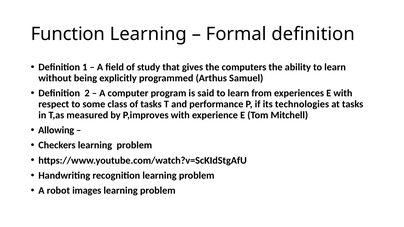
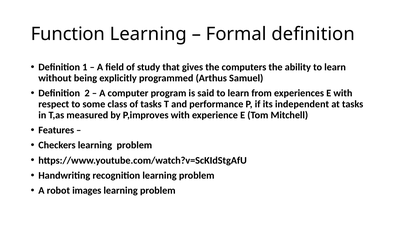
technologies: technologies -> independent
Allowing: Allowing -> Features
